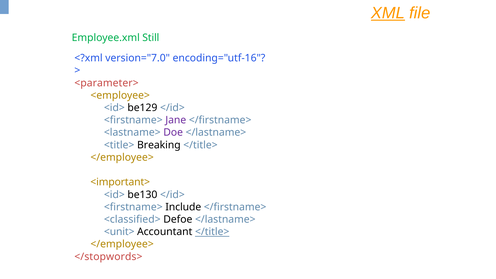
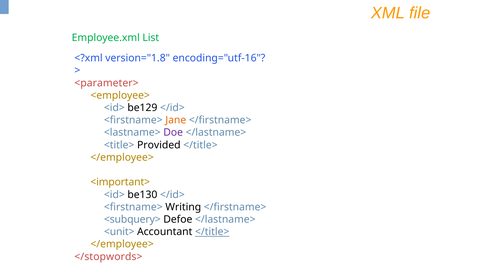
XML underline: present -> none
Still: Still -> List
version="7.0: version="7.0 -> version="1.8
Jane colour: purple -> orange
Breaking: Breaking -> Provided
Include: Include -> Writing
<classified>: <classified> -> <subquery>
